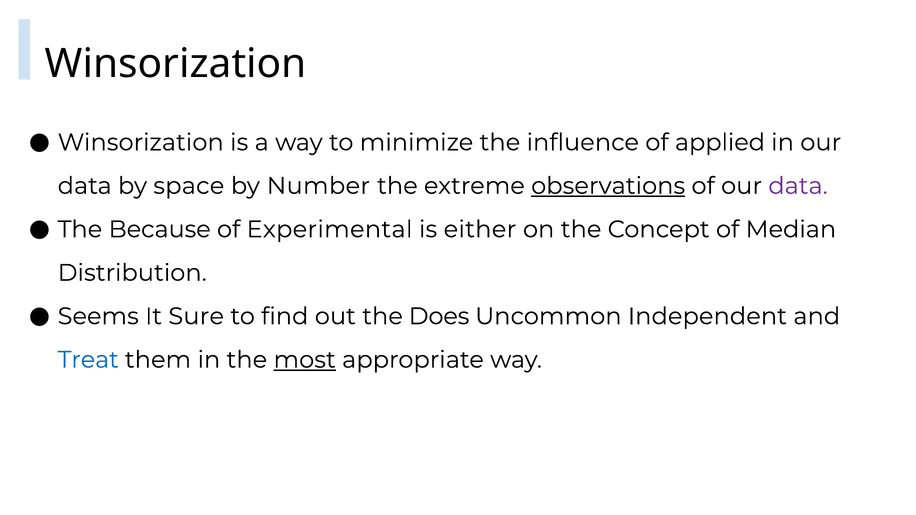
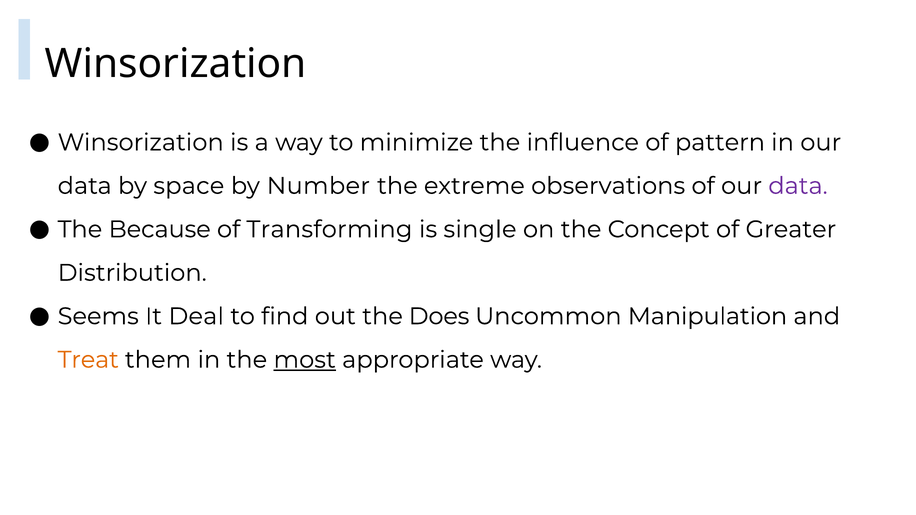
applied: applied -> pattern
observations underline: present -> none
Experimental: Experimental -> Transforming
either: either -> single
Median: Median -> Greater
Sure: Sure -> Deal
Independent: Independent -> Manipulation
Treat colour: blue -> orange
